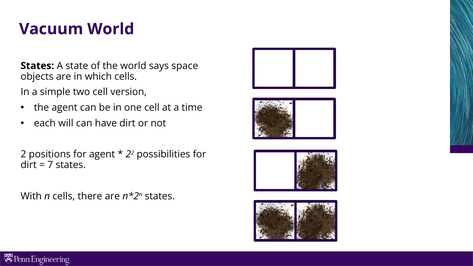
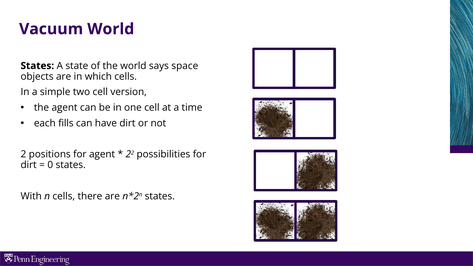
will: will -> fills
7: 7 -> 0
